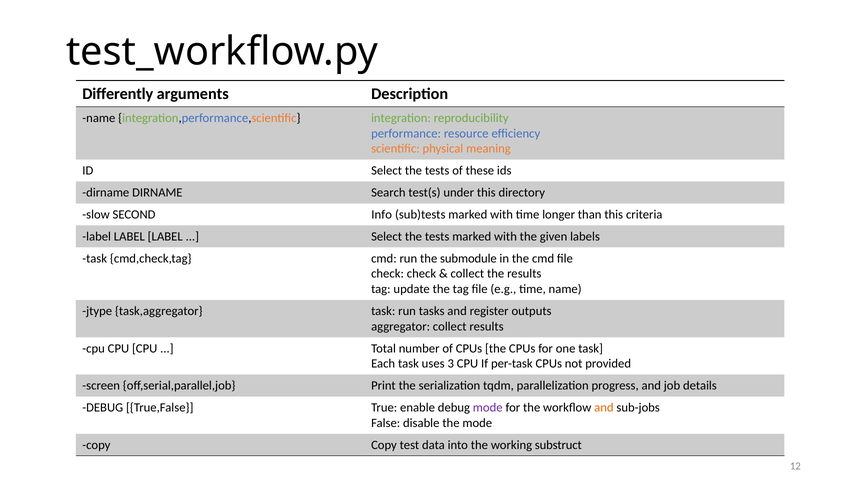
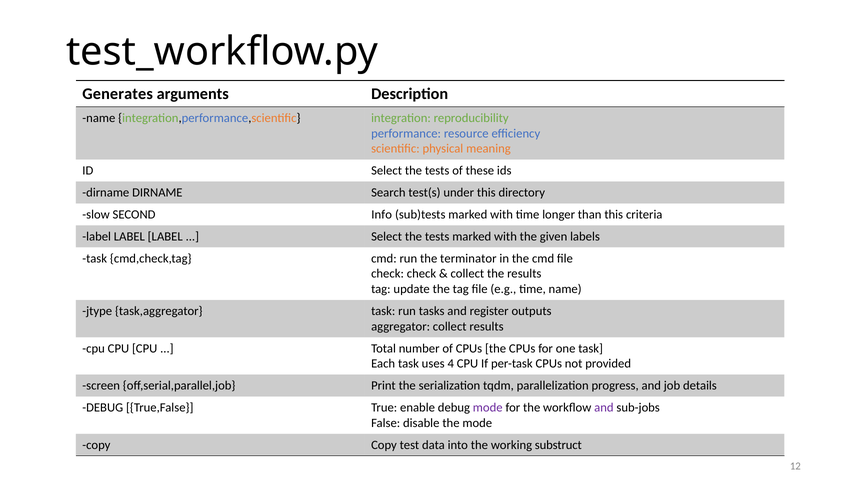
Differently: Differently -> Generates
submodule: submodule -> terminator
3: 3 -> 4
and at (604, 407) colour: orange -> purple
